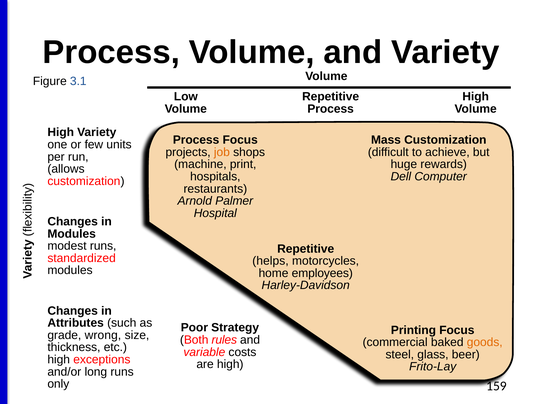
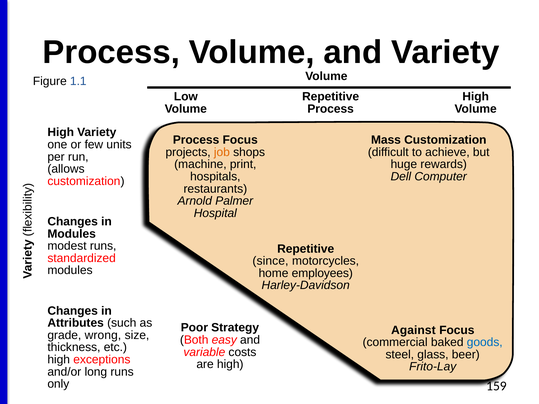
3.1: 3.1 -> 1.1
helps: helps -> since
Printing: Printing -> Against
rules: rules -> easy
goods colour: orange -> blue
